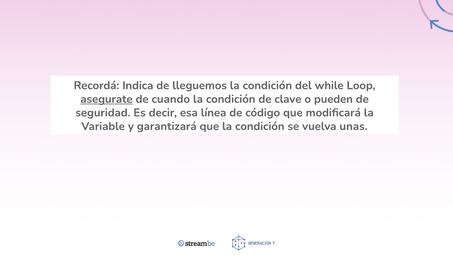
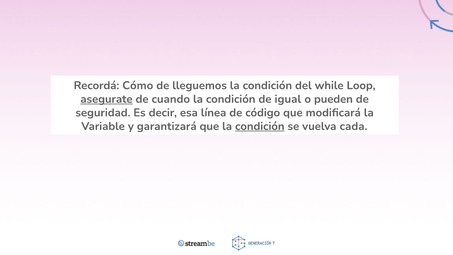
Indica: Indica -> Cómo
clave: clave -> igual
condición at (260, 126) underline: none -> present
unas: unas -> cada
